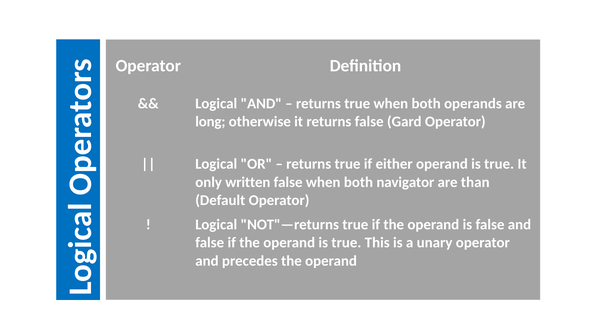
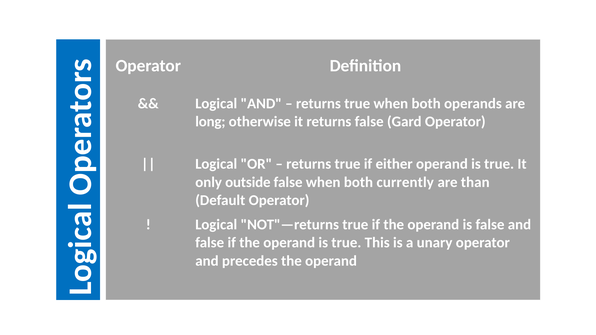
written: written -> outside
navigator: navigator -> currently
